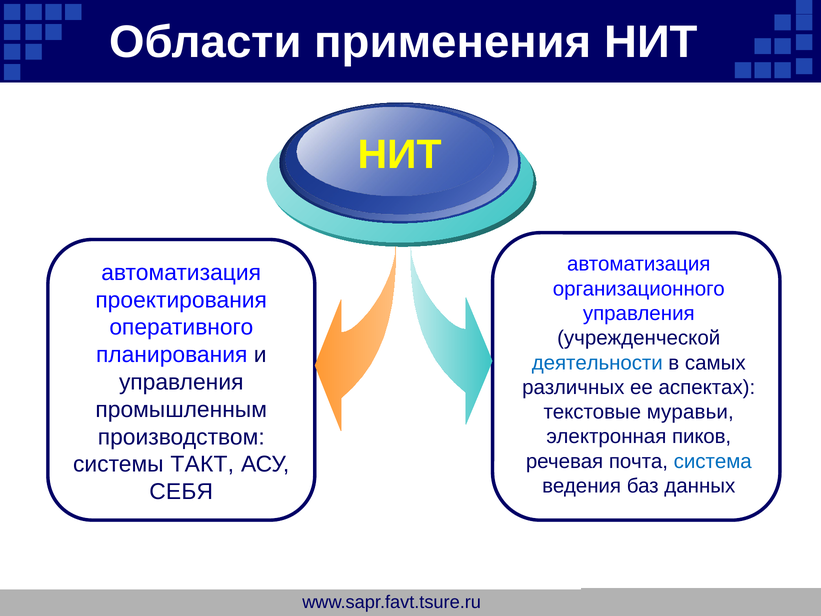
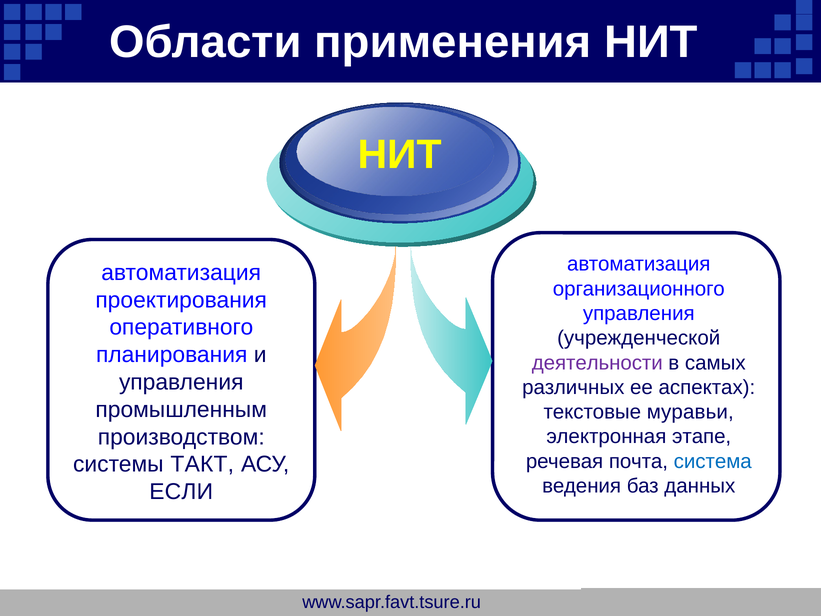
деятельности colour: blue -> purple
пиков: пиков -> этапе
СЕБЯ: СЕБЯ -> ЕСЛИ
